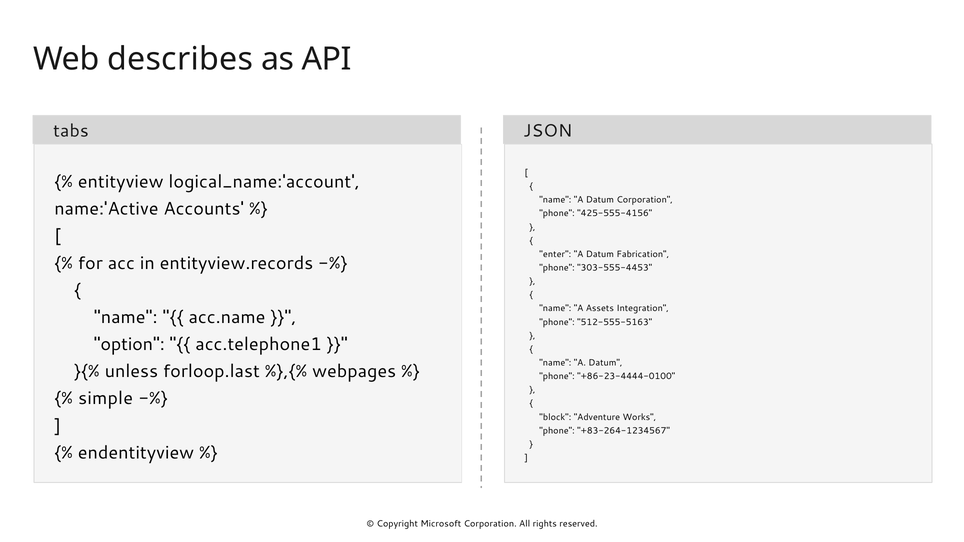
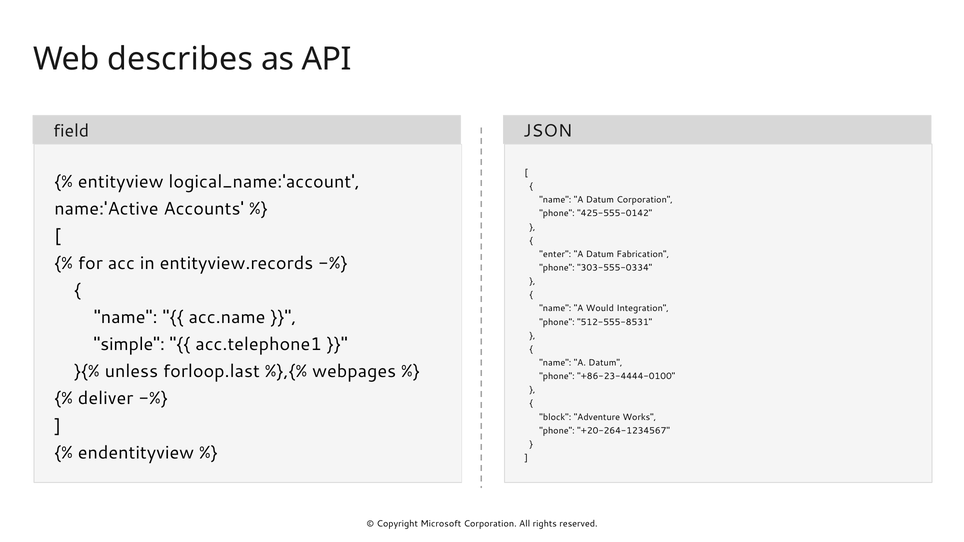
tabs: tabs -> field
425-555-4156: 425-555-4156 -> 425-555-0142
303-555-4453: 303-555-4453 -> 303-555-0334
Assets: Assets -> Would
512-555-5163: 512-555-5163 -> 512-555-8531
option: option -> simple
simple: simple -> deliver
+83-264-1234567: +83-264-1234567 -> +20-264-1234567
